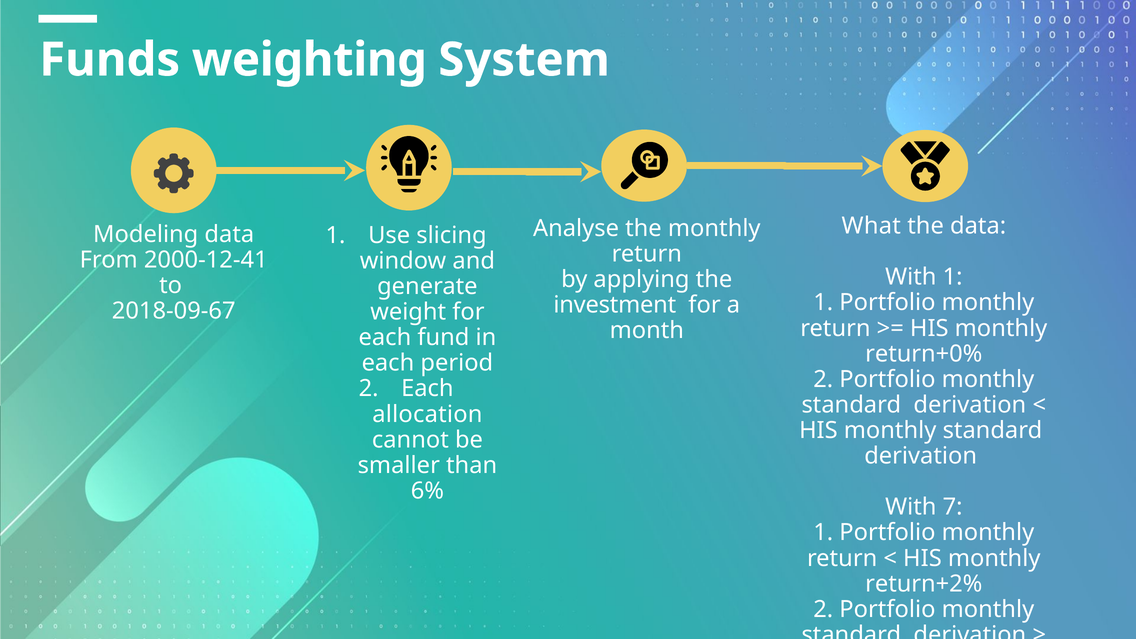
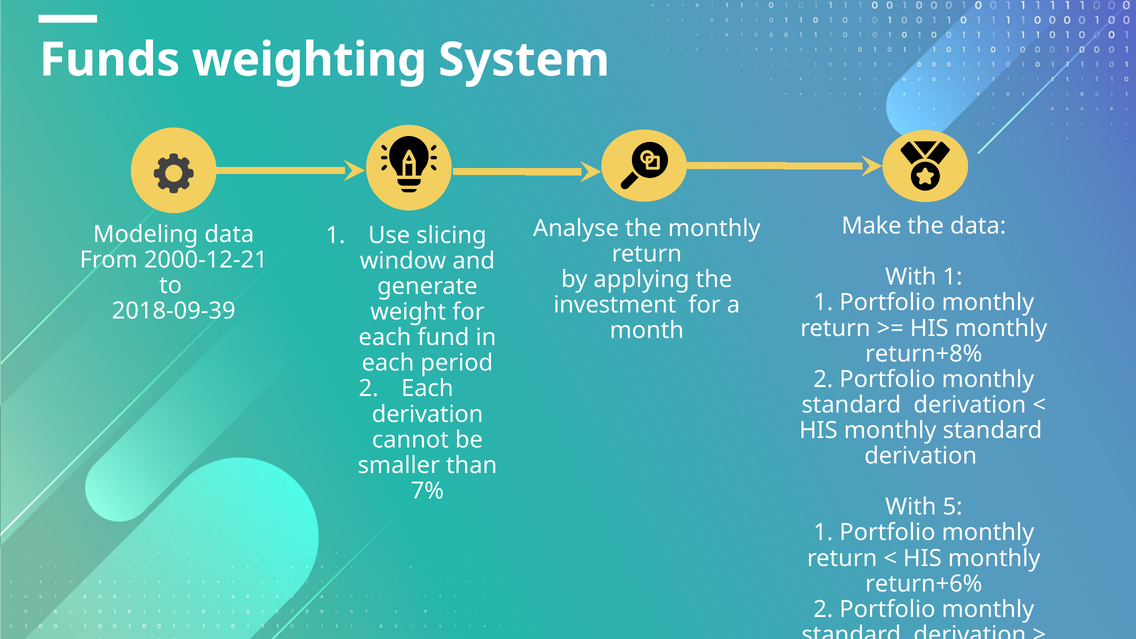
What: What -> Make
2000-12-41: 2000-12-41 -> 2000-12-21
2018-09-67: 2018-09-67 -> 2018-09-39
return+0%: return+0% -> return+8%
allocation at (427, 414): allocation -> derivation
6%: 6% -> 7%
7: 7 -> 5
return+2%: return+2% -> return+6%
